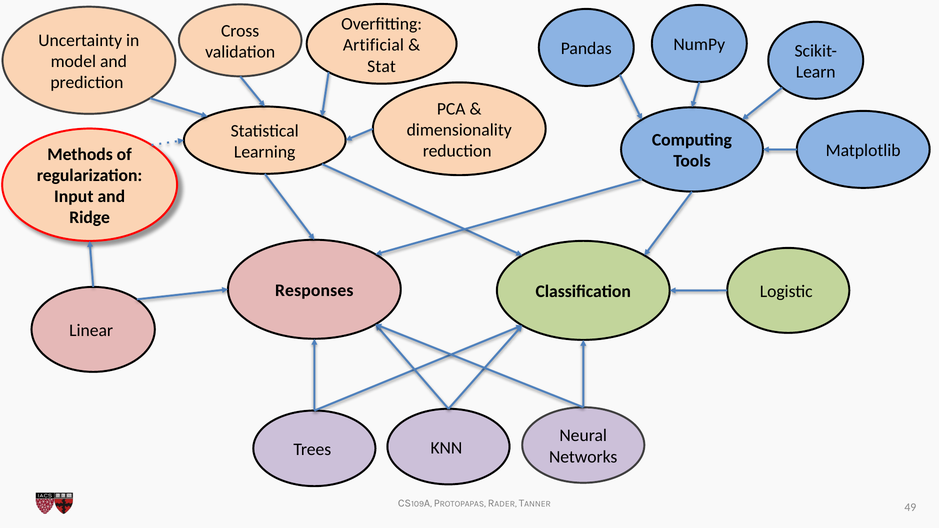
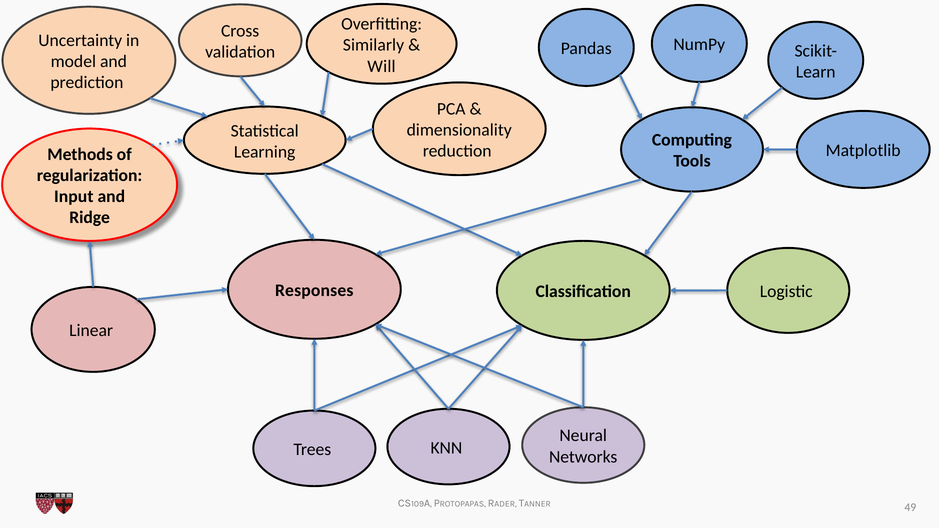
Artificial: Artificial -> Similarly
Stat: Stat -> Will
